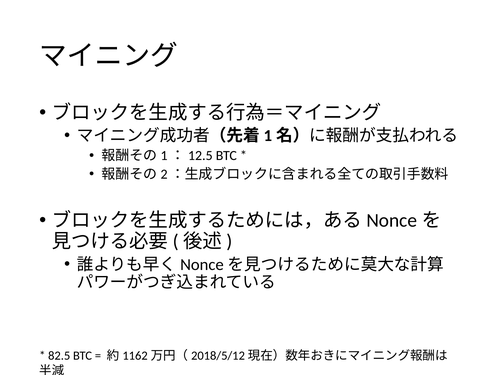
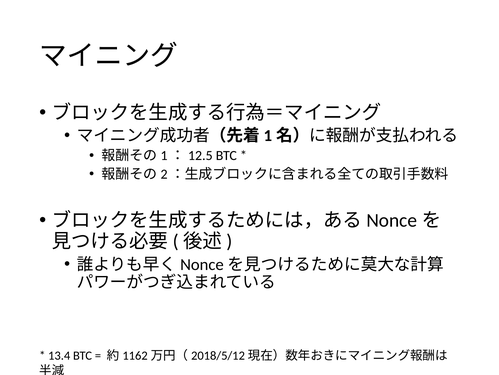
82.5: 82.5 -> 13.4
